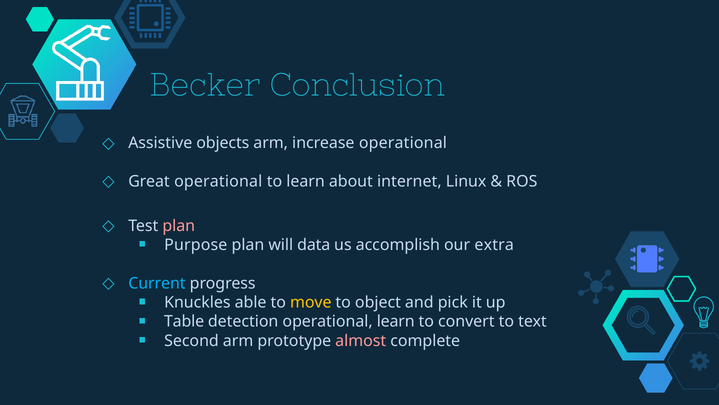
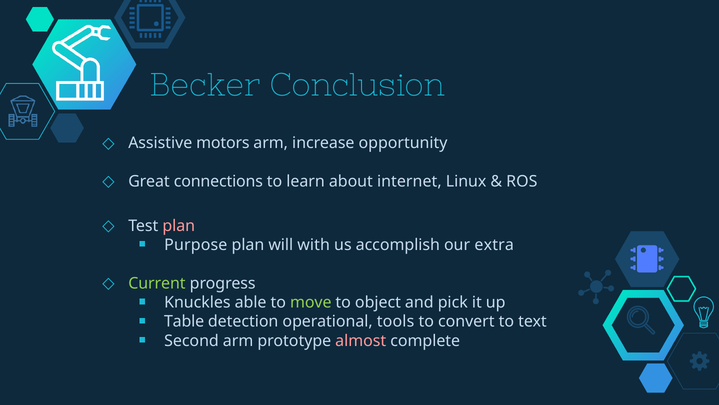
objects: objects -> motors
increase operational: operational -> opportunity
Great operational: operational -> connections
data: data -> with
Current colour: light blue -> light green
move colour: yellow -> light green
operational learn: learn -> tools
